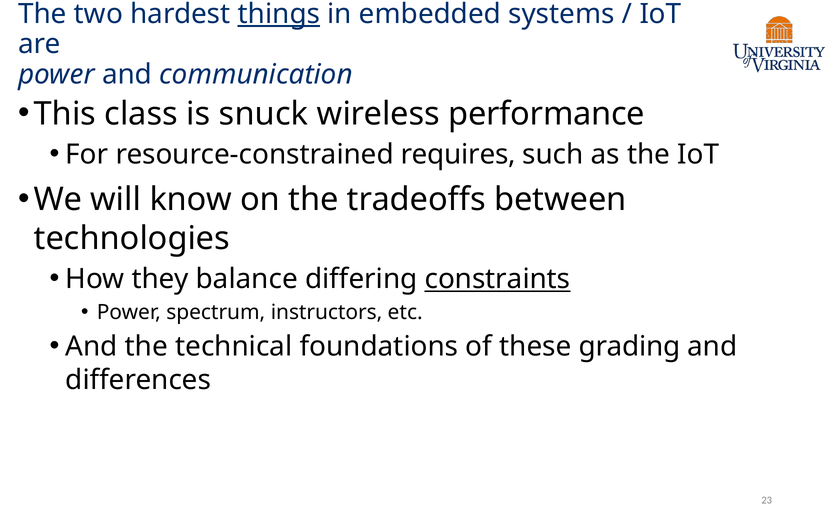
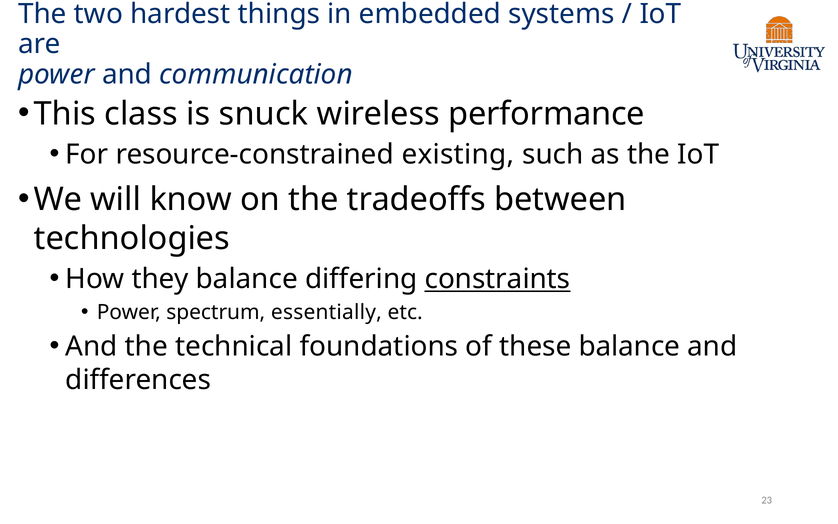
things underline: present -> none
requires: requires -> existing
instructors: instructors -> essentially
these grading: grading -> balance
